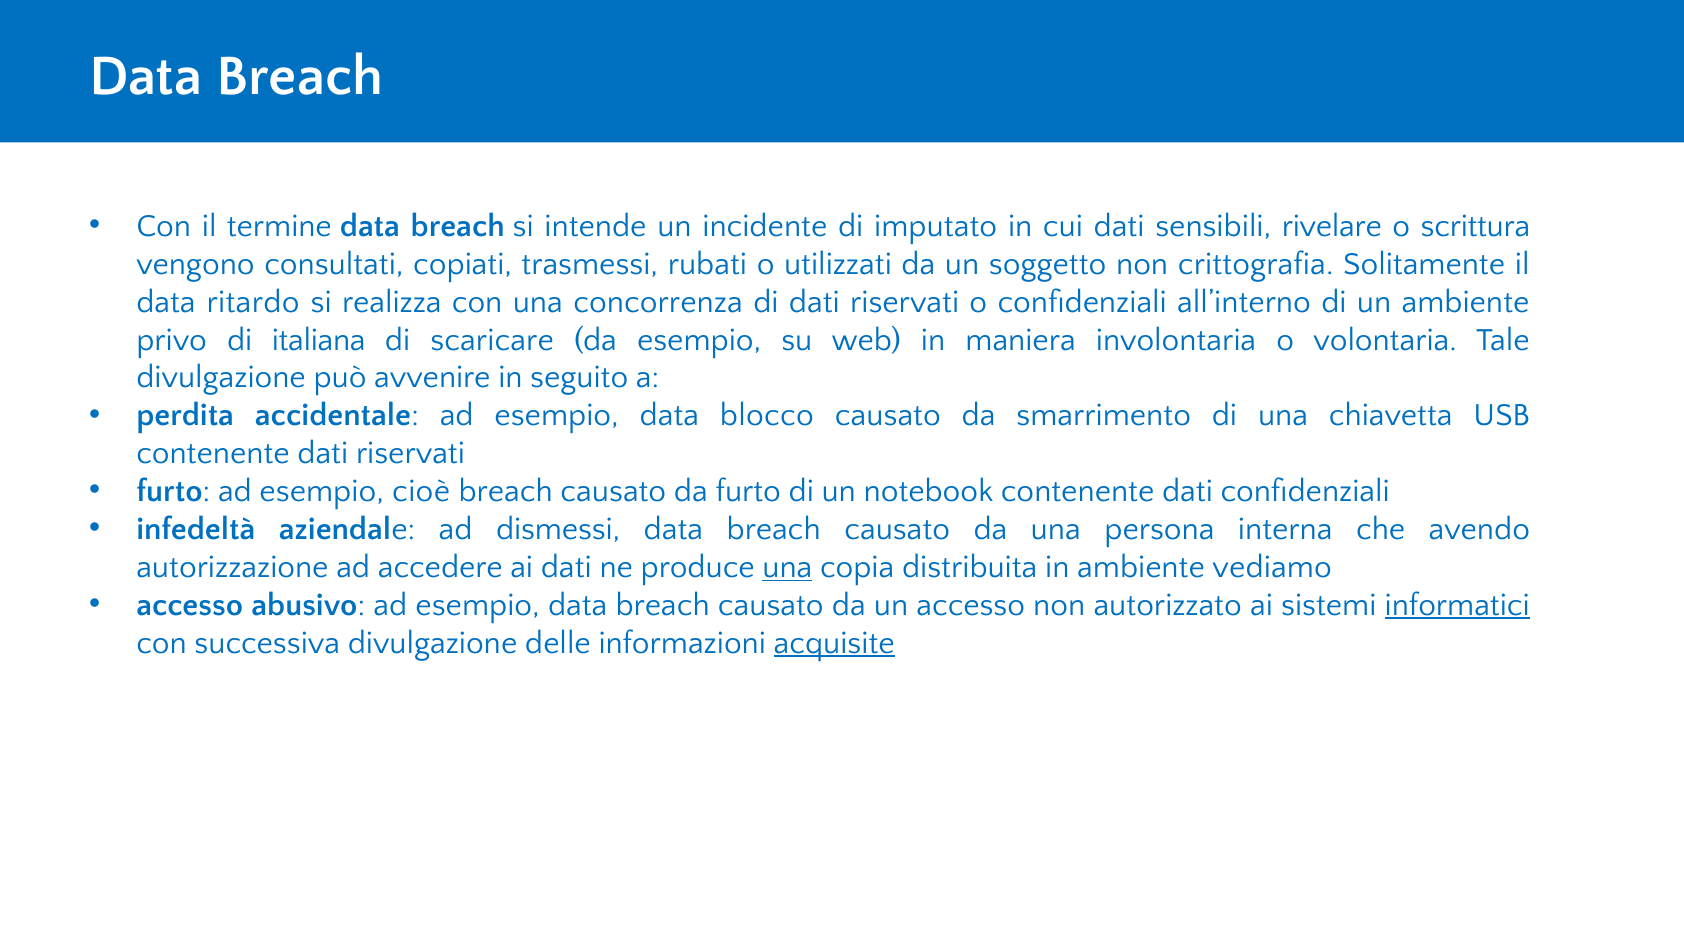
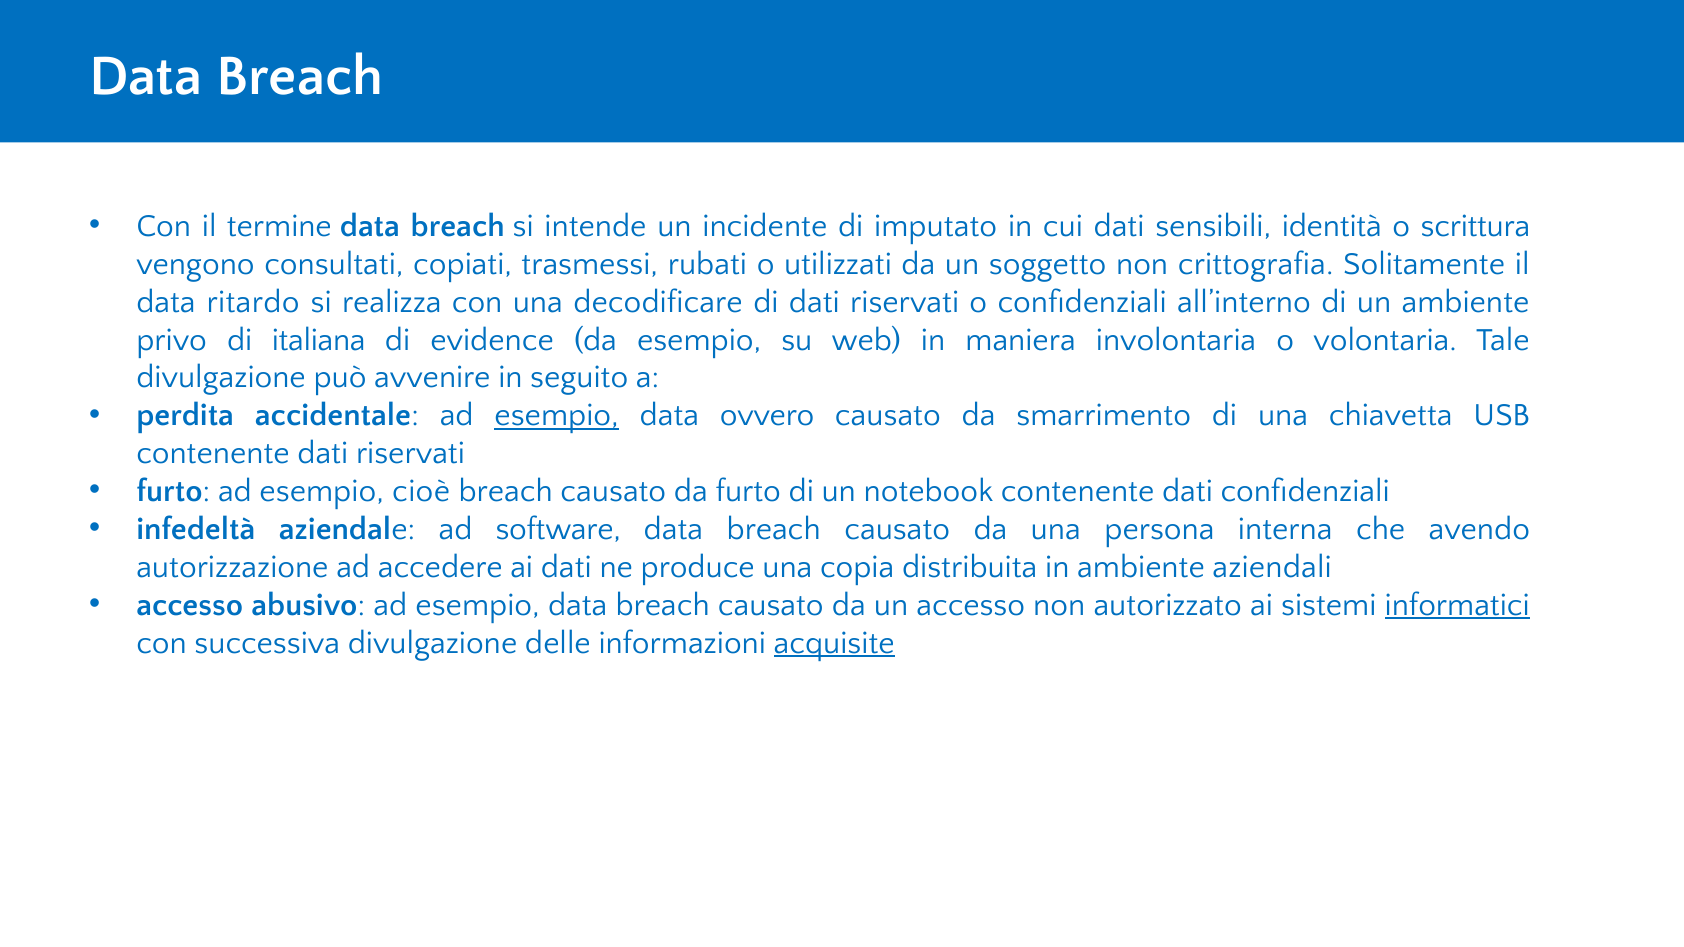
rivelare: rivelare -> identità
concorrenza: concorrenza -> decodificare
scaricare: scaricare -> evidence
esempio at (557, 416) underline: none -> present
blocco: blocco -> ovvero
dismessi: dismessi -> software
una at (787, 567) underline: present -> none
vediamo: vediamo -> aziendali
